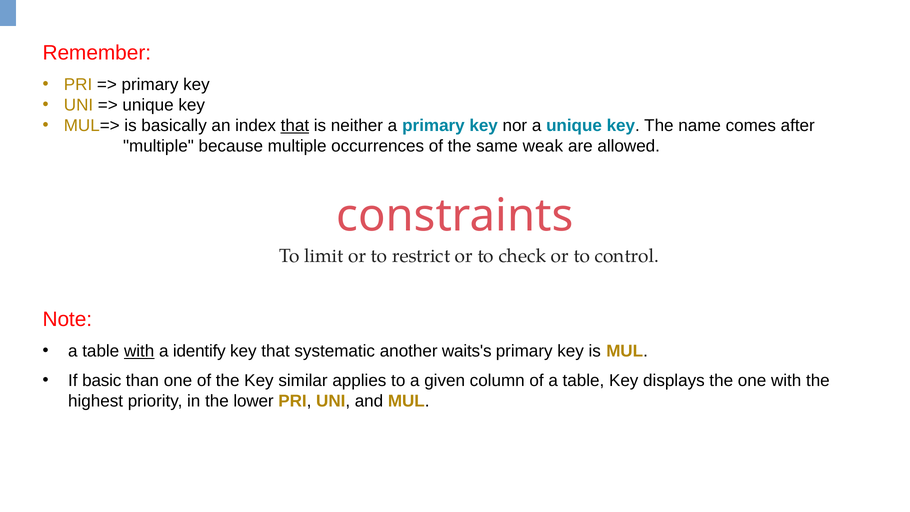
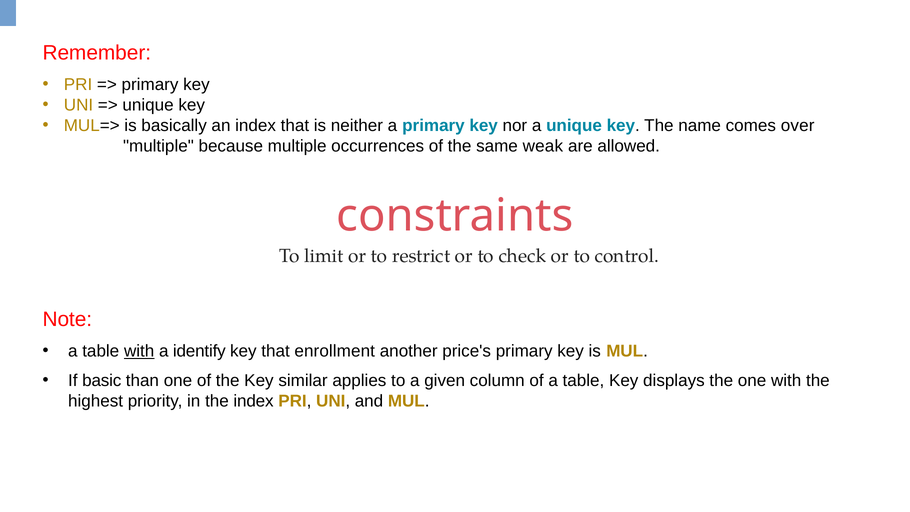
that at (295, 125) underline: present -> none
after: after -> over
systematic: systematic -> enrollment
waits's: waits's -> price's
the lower: lower -> index
